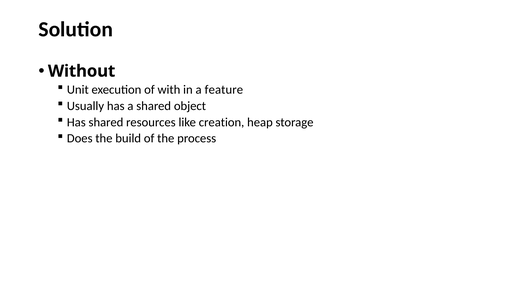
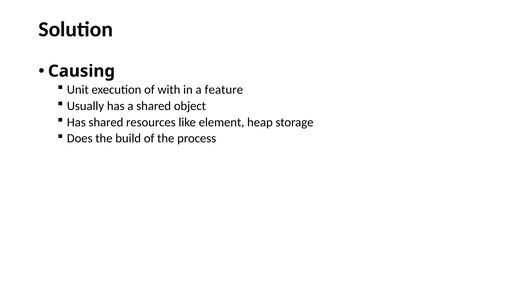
Without: Without -> Causing
creation: creation -> element
